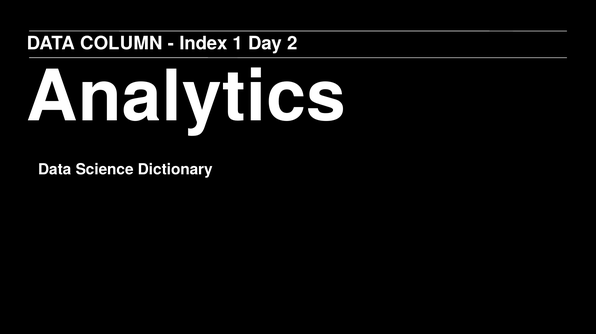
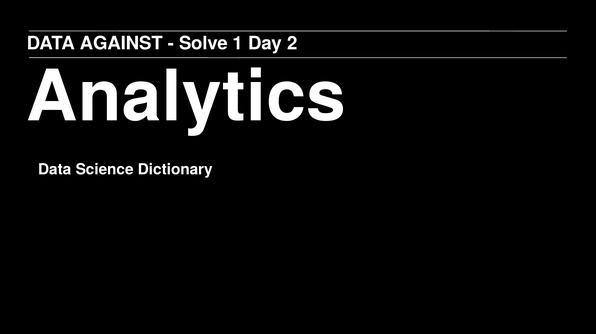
COLUMN: COLUMN -> AGAINST
Index: Index -> Solve
